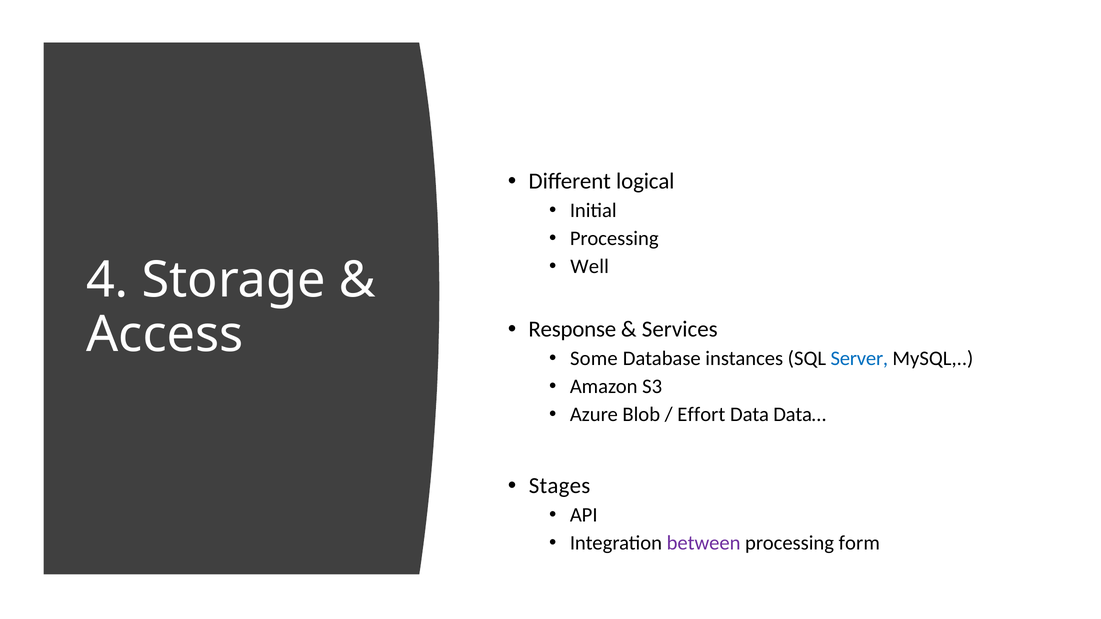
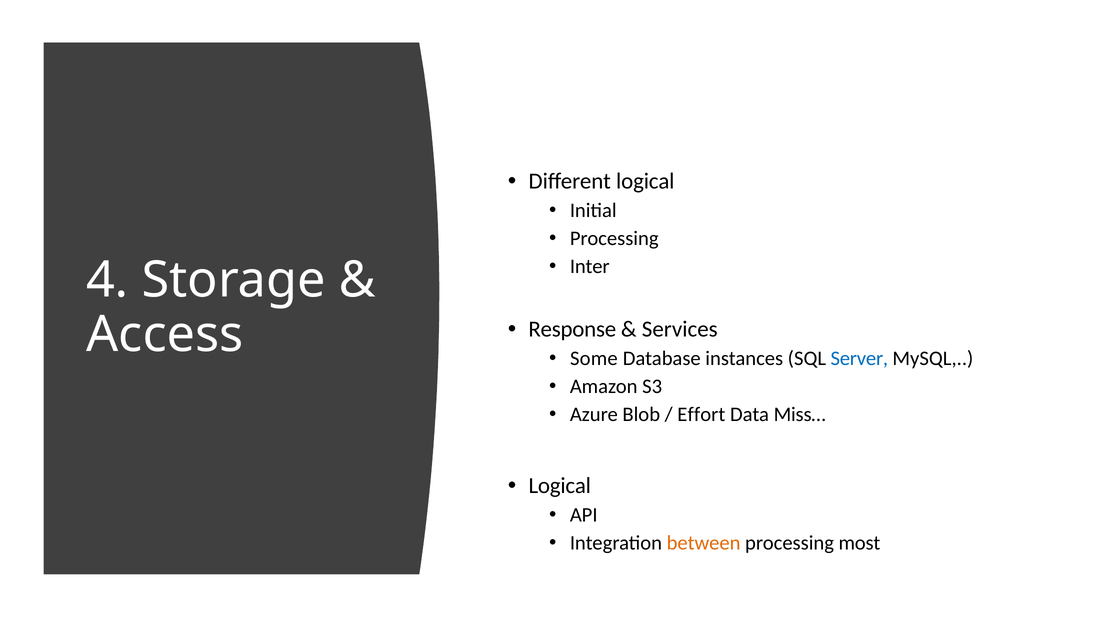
Well: Well -> Inter
Data…: Data… -> Miss…
Stages at (560, 486): Stages -> Logical
between colour: purple -> orange
form: form -> most
